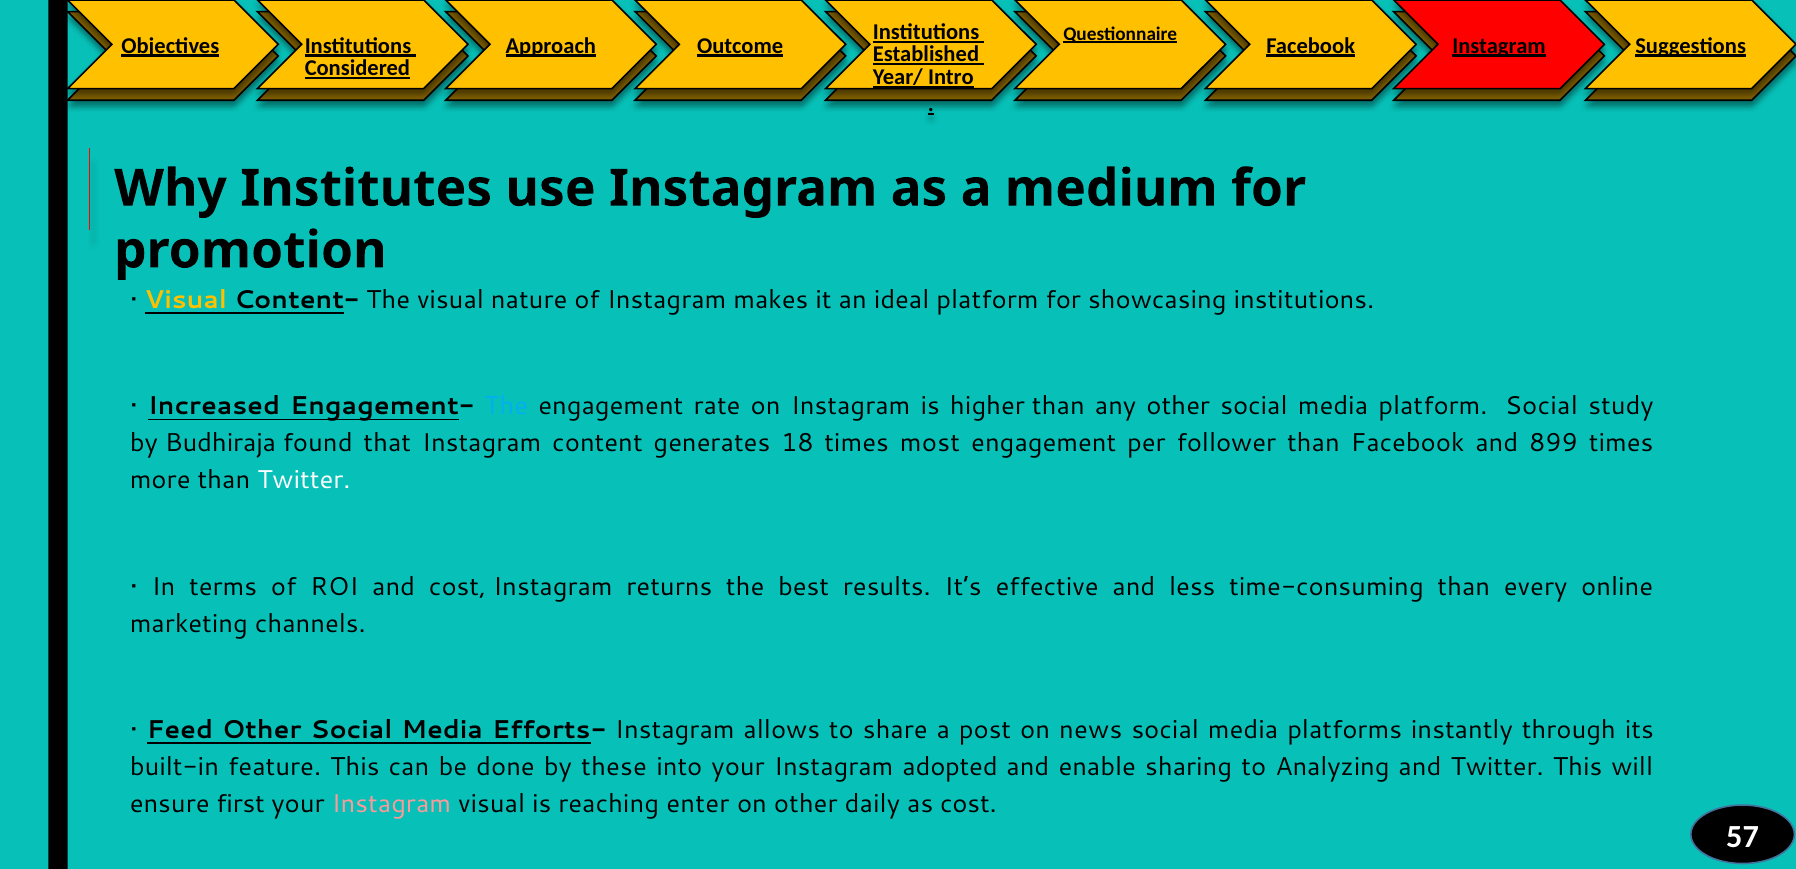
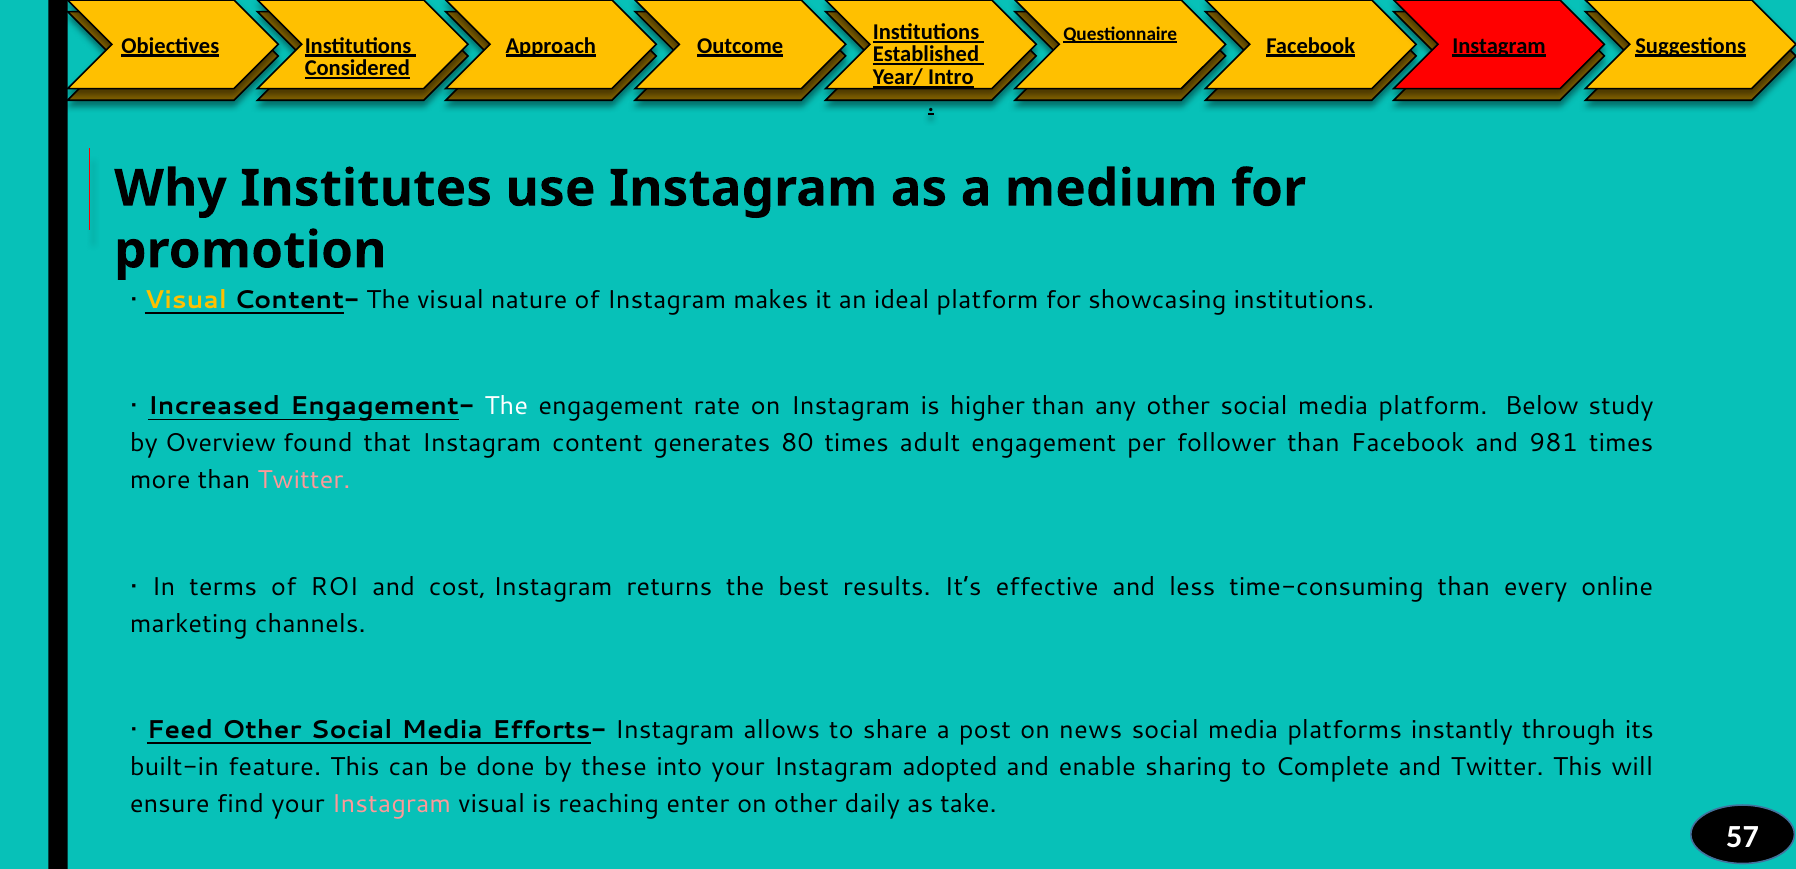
The at (506, 406) colour: light blue -> white
platform Social: Social -> Below
Budhiraja: Budhiraja -> Overview
18: 18 -> 80
most: most -> adult
899: 899 -> 981
Twitter at (304, 480) colour: white -> pink
Analyzing: Analyzing -> Complete
first: first -> find
as cost: cost -> take
